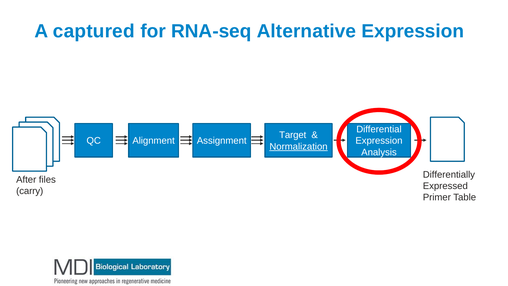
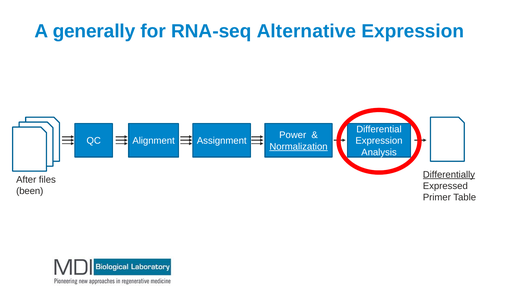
captured: captured -> generally
Target: Target -> Power
Differentially underline: none -> present
carry: carry -> been
